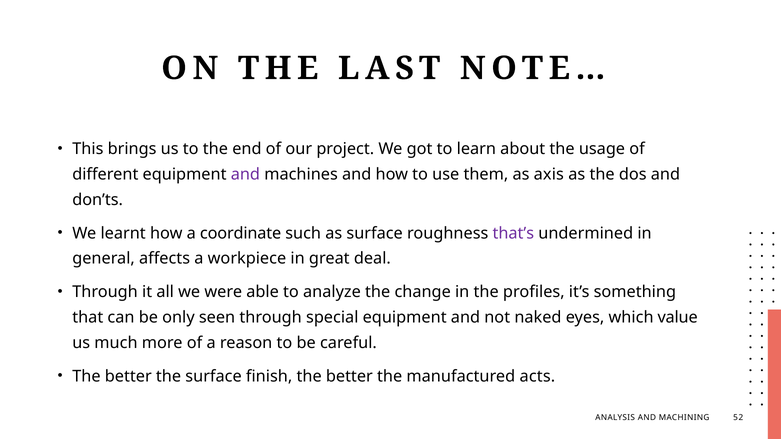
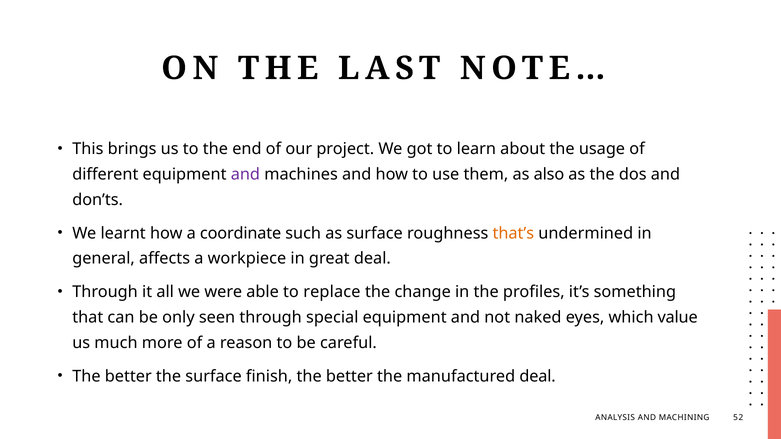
axis: axis -> also
that’s colour: purple -> orange
analyze: analyze -> replace
manufactured acts: acts -> deal
